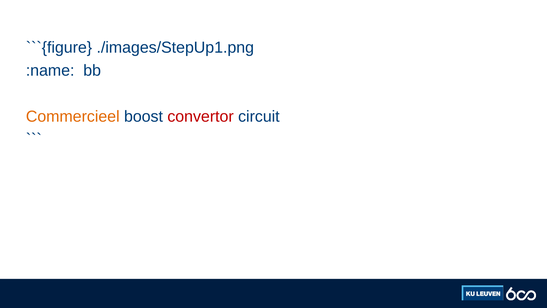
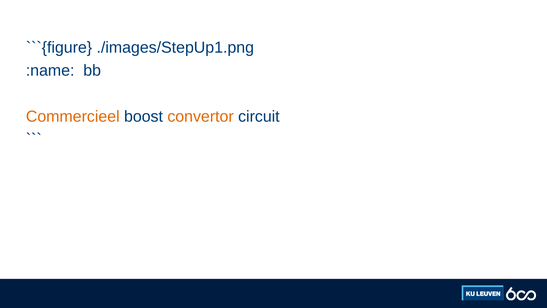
convertor colour: red -> orange
